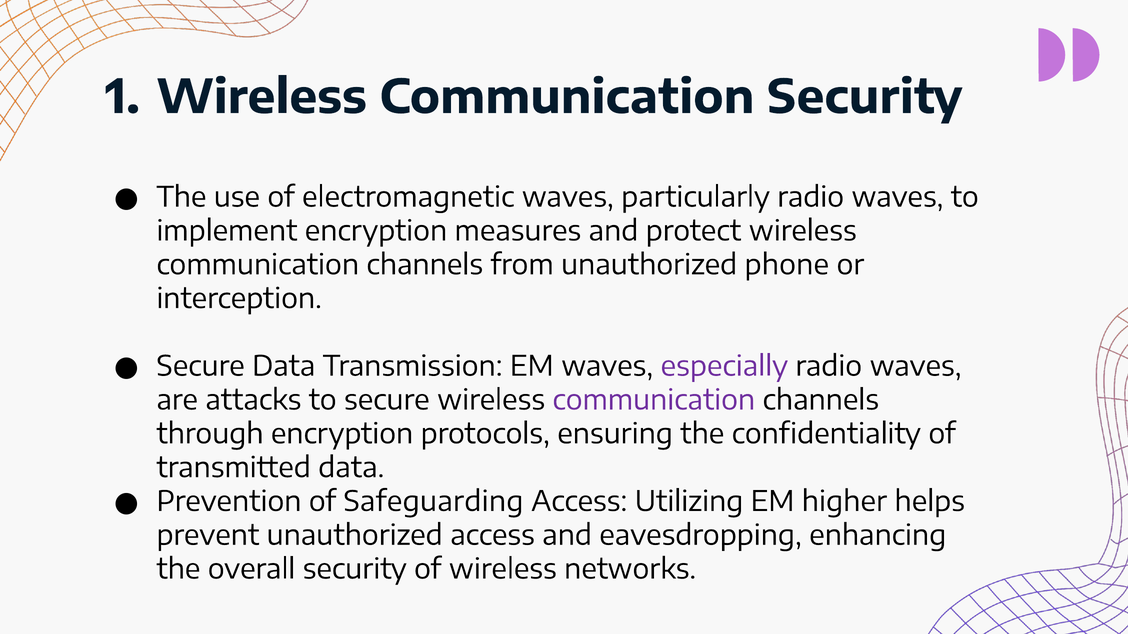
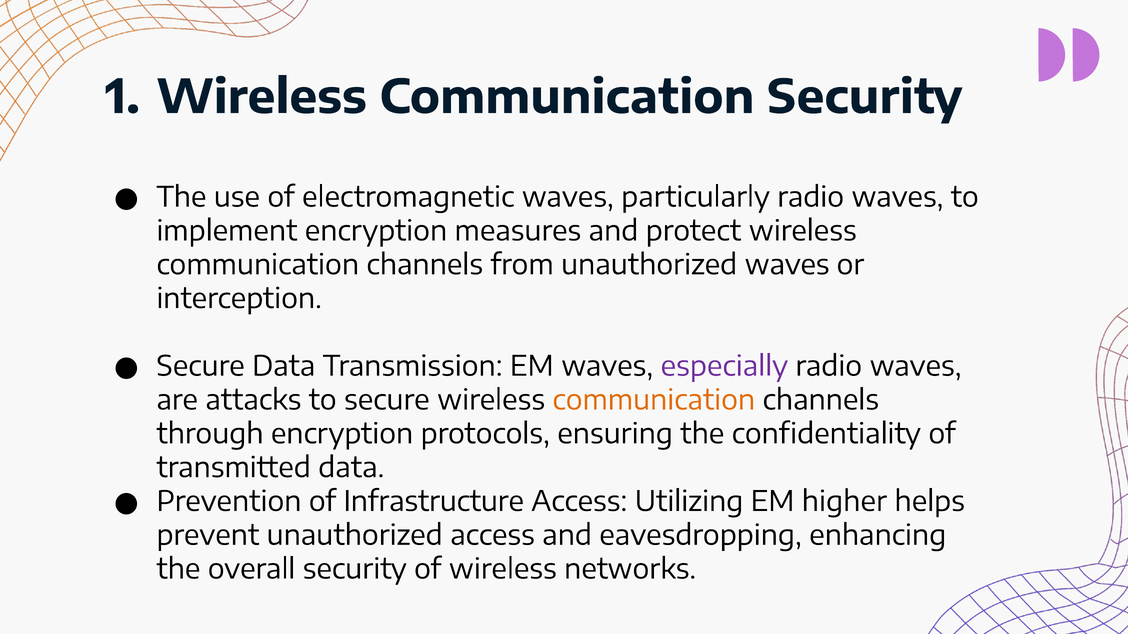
unauthorized phone: phone -> waves
communication at (654, 401) colour: purple -> orange
Safeguarding: Safeguarding -> Infrastructure
